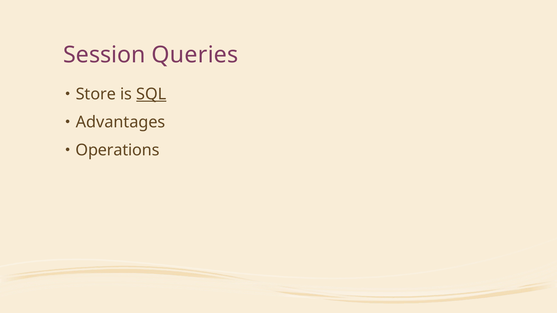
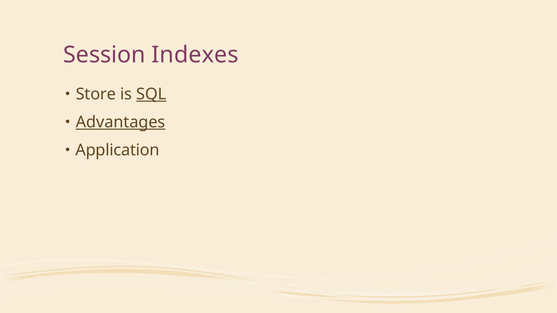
Queries: Queries -> Indexes
Advantages underline: none -> present
Operations: Operations -> Application
